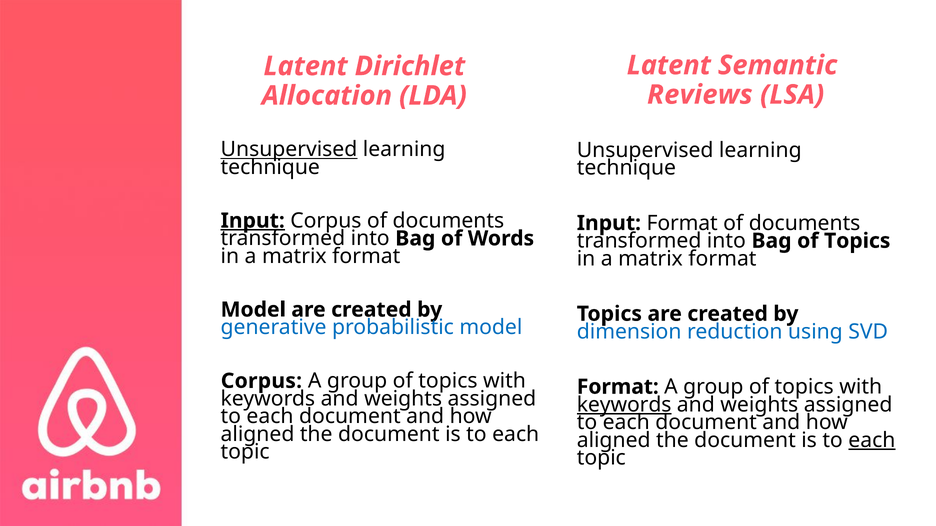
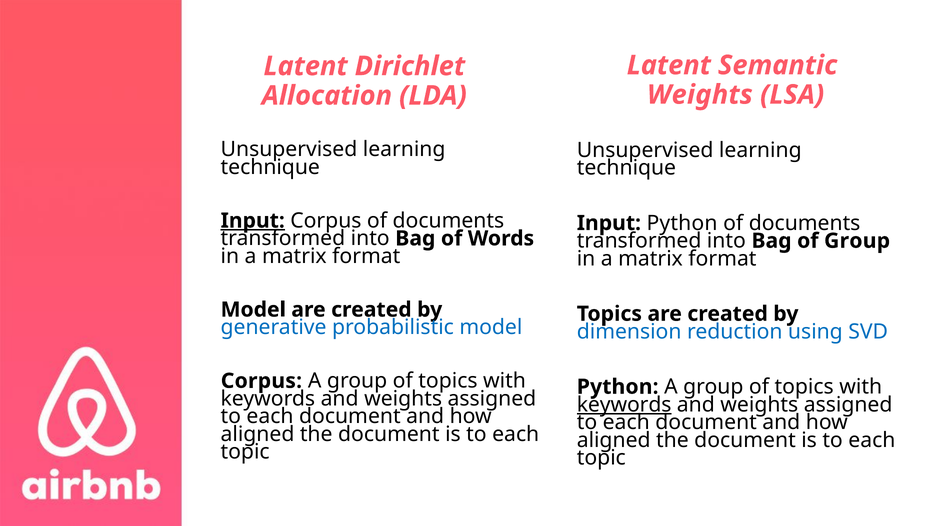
Reviews at (700, 95): Reviews -> Weights
Unsupervised at (289, 150) underline: present -> none
Input Format: Format -> Python
Bag of Topics: Topics -> Group
Format at (618, 387): Format -> Python
each at (872, 440) underline: present -> none
